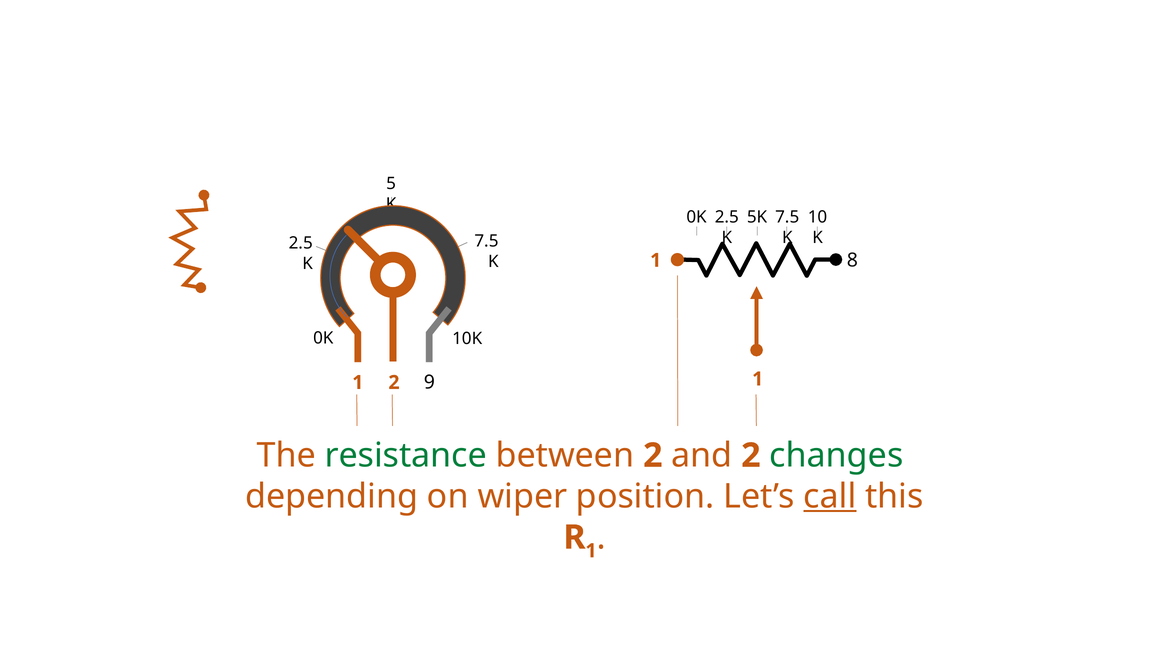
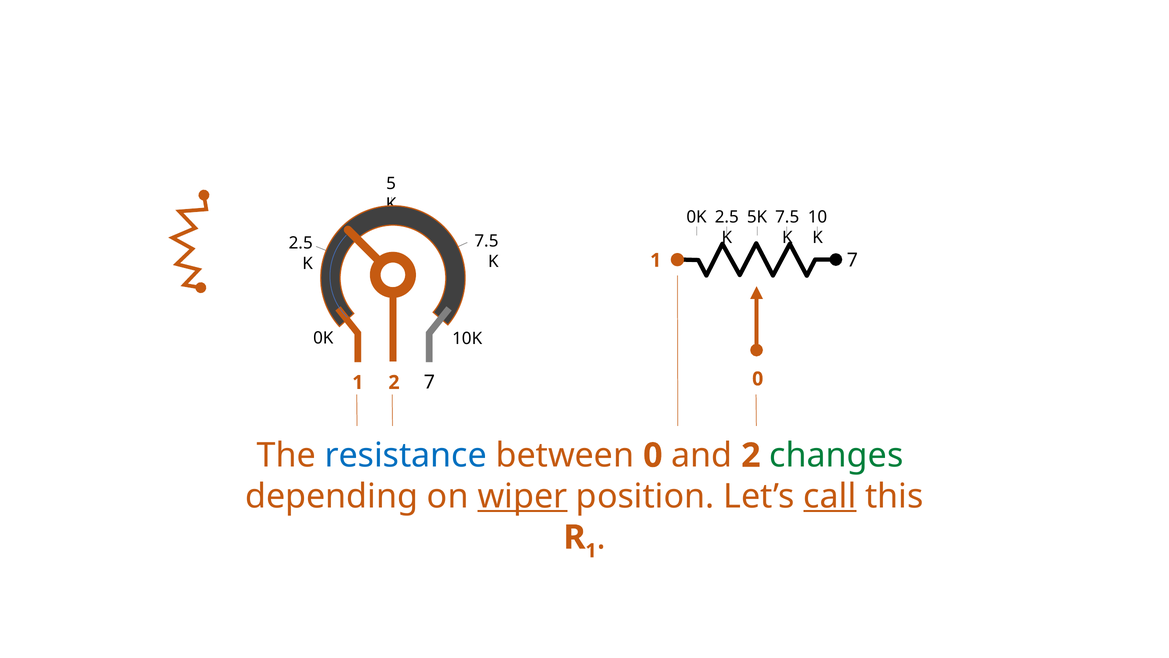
8 at (852, 260): 8 -> 7
9 at (429, 382): 9 -> 7
2 1: 1 -> 0
resistance colour: green -> blue
between 2: 2 -> 0
wiper underline: none -> present
